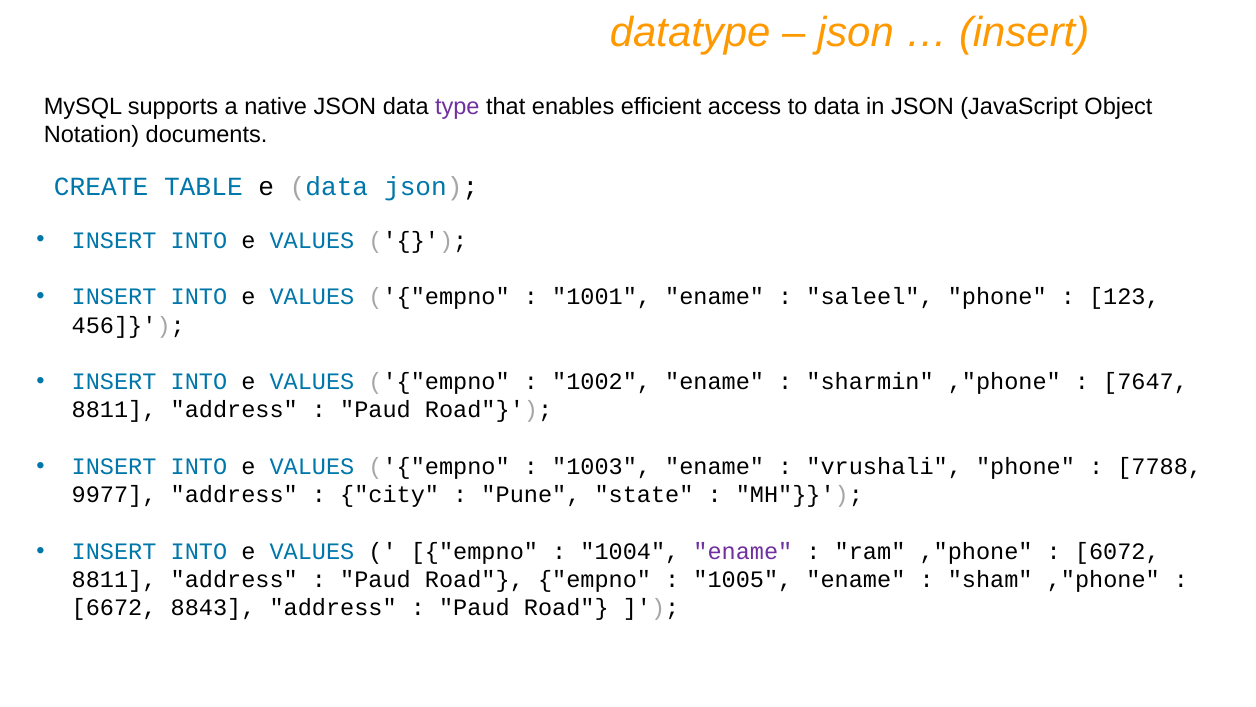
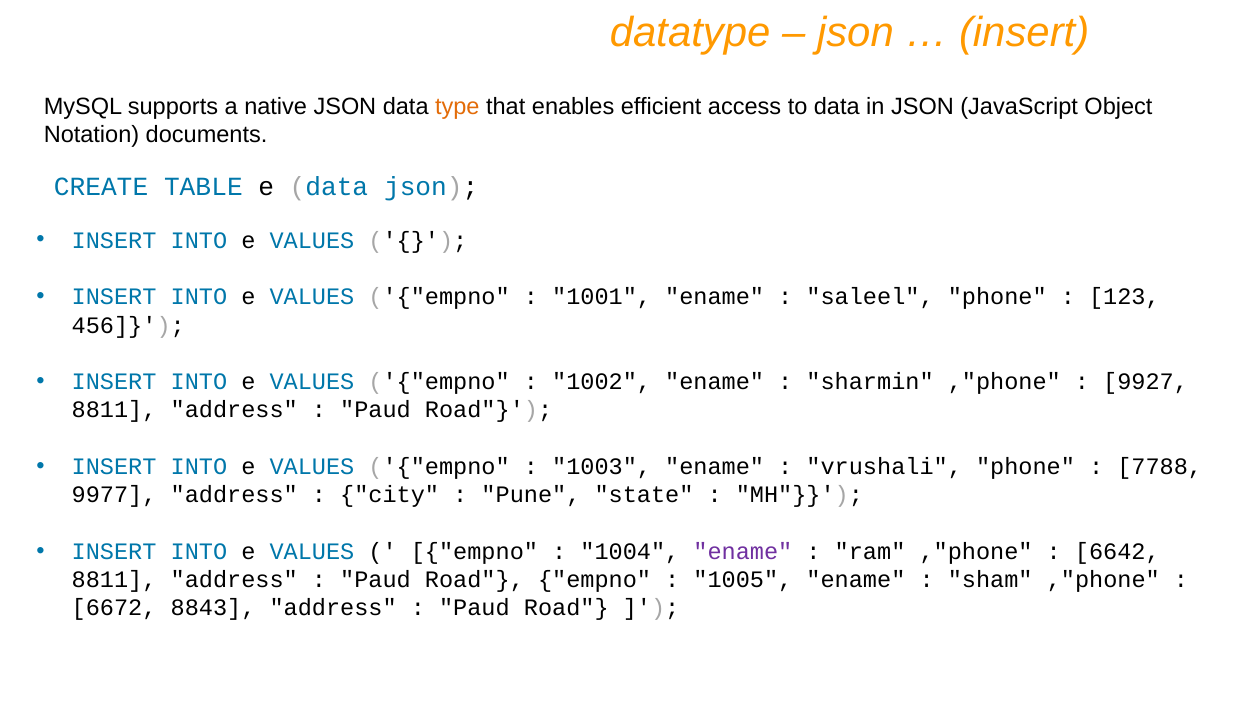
type colour: purple -> orange
7647: 7647 -> 9927
6072: 6072 -> 6642
